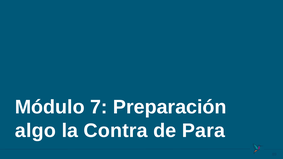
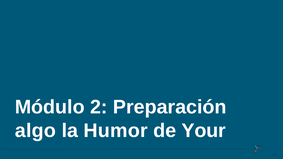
7: 7 -> 2
Contra: Contra -> Humor
Para: Para -> Your
